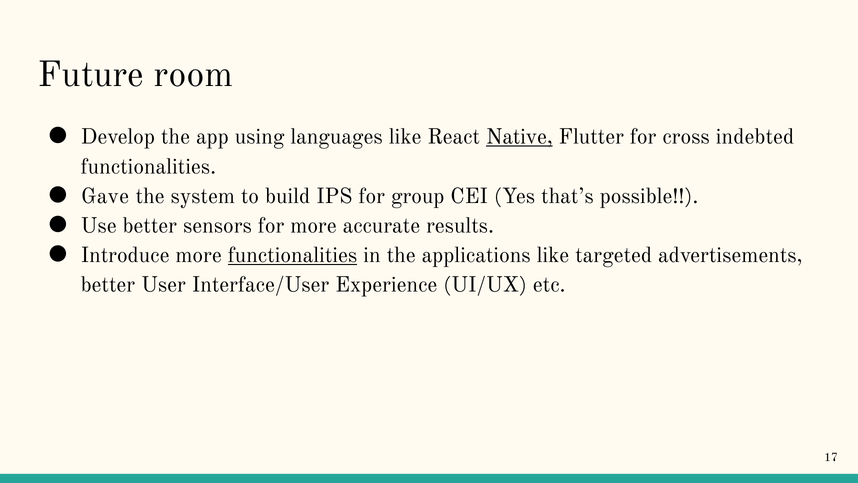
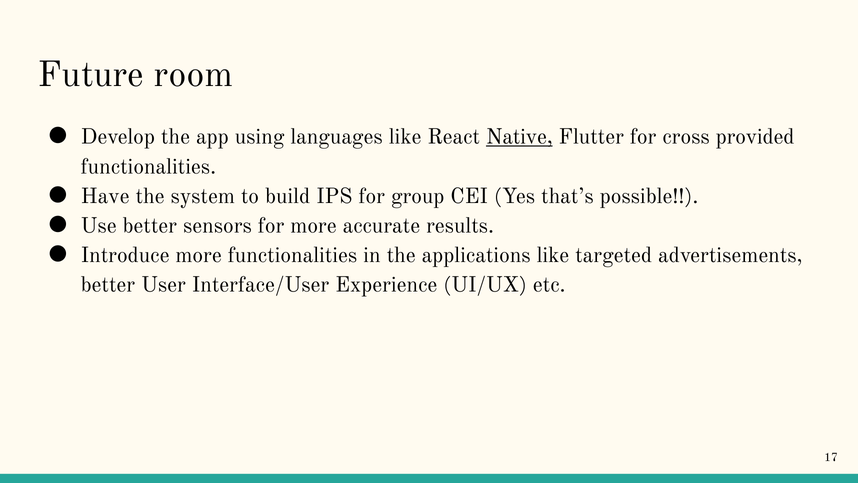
indebted: indebted -> provided
Gave: Gave -> Have
functionalities at (293, 255) underline: present -> none
